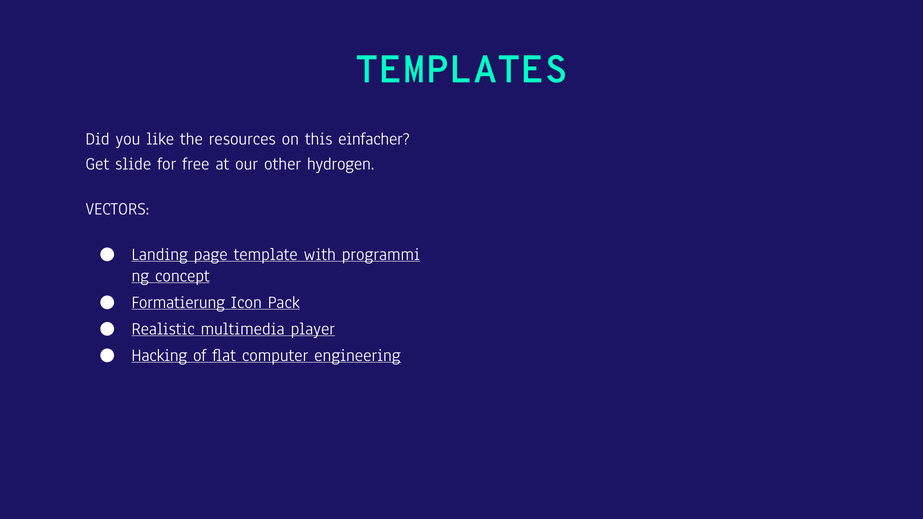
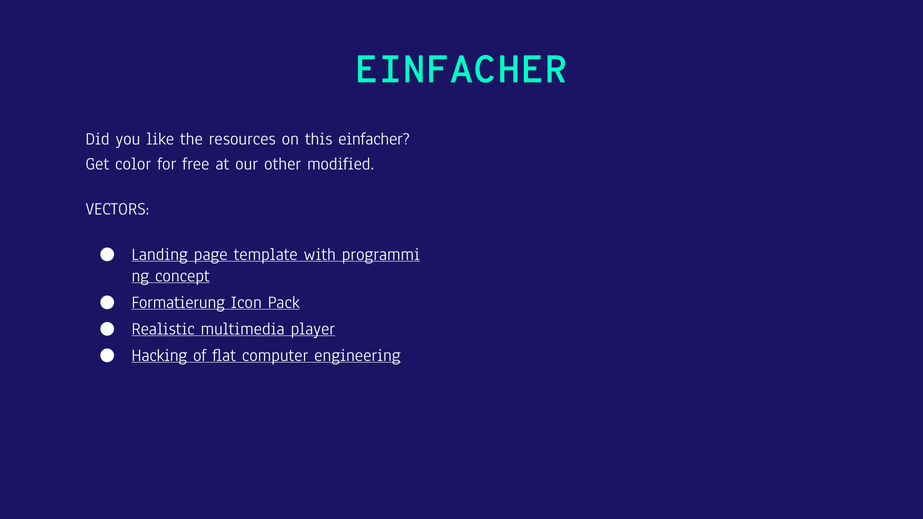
TEMPLATES at (461, 70): TEMPLATES -> EINFACHER
slide: slide -> color
hydrogen: hydrogen -> modified
